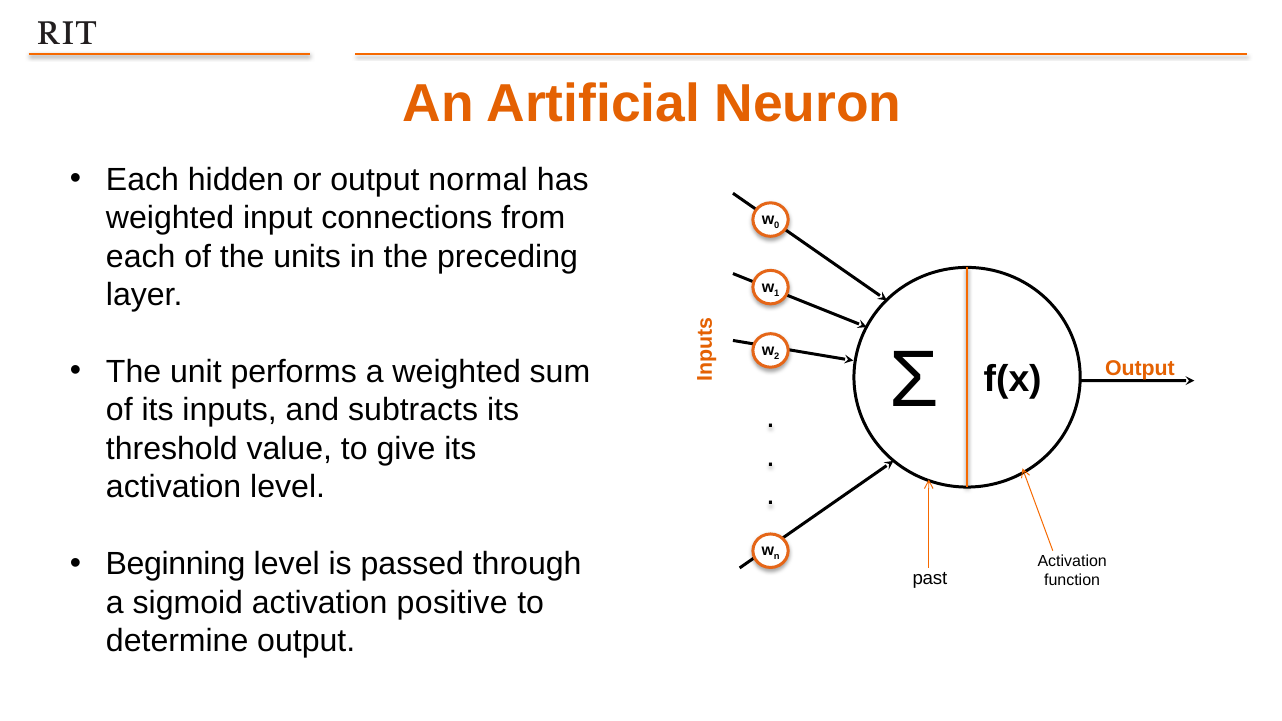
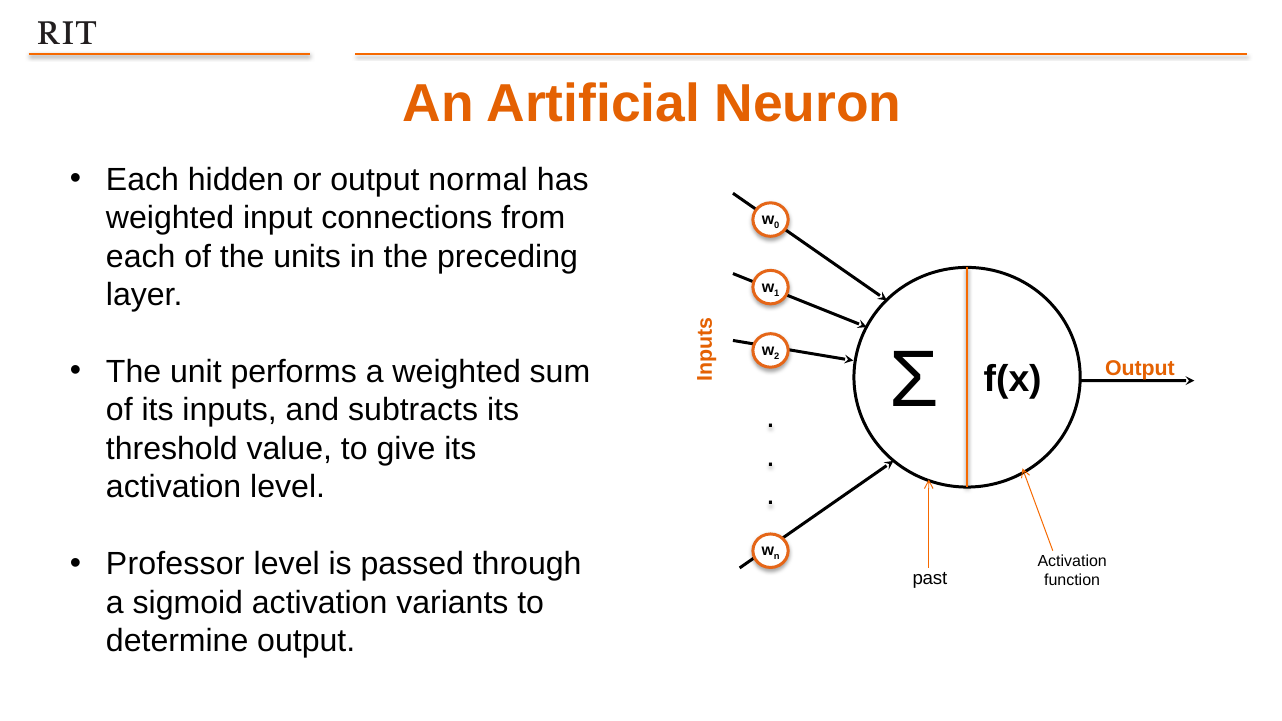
Beginning: Beginning -> Professor
positive: positive -> variants
